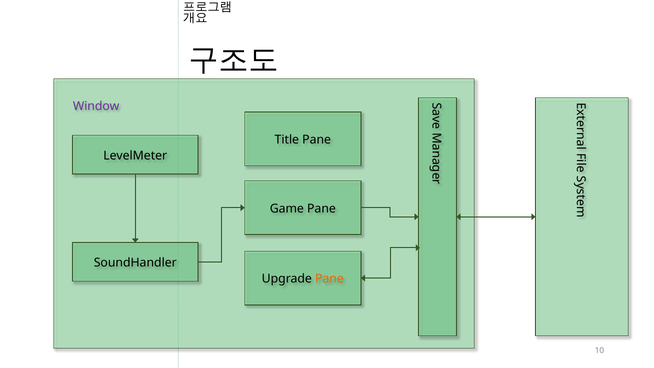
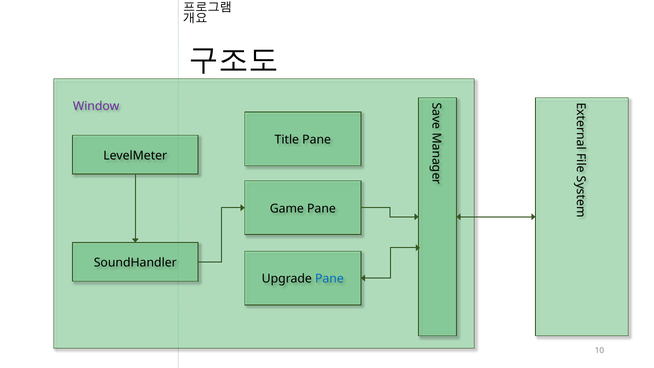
Pane at (329, 279) colour: orange -> blue
